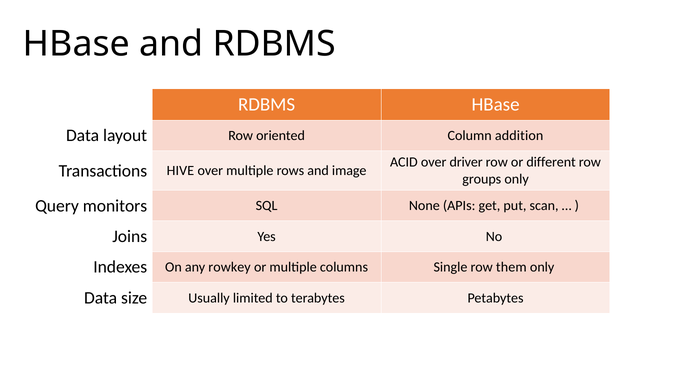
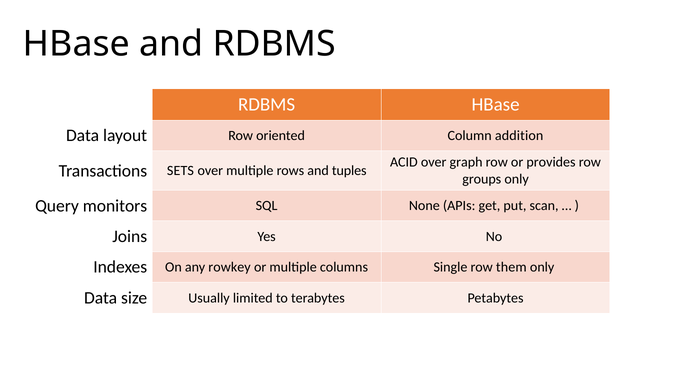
driver: driver -> graph
different: different -> provides
HIVE: HIVE -> SETS
image: image -> tuples
